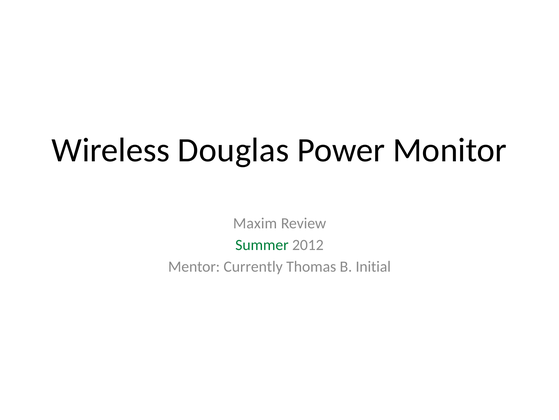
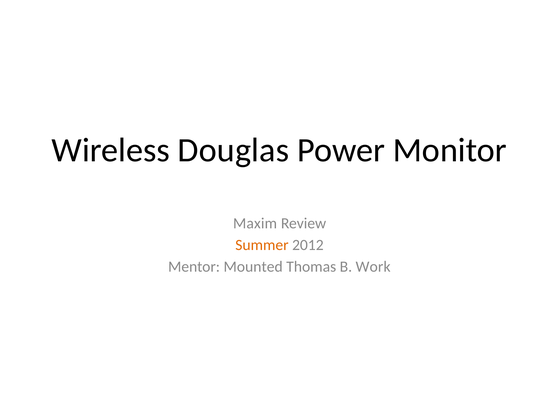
Summer colour: green -> orange
Currently: Currently -> Mounted
Initial: Initial -> Work
